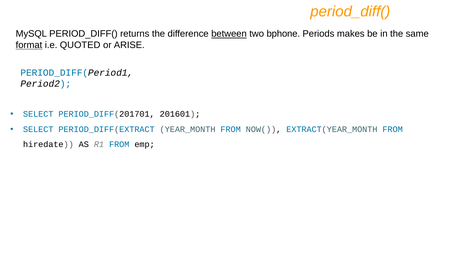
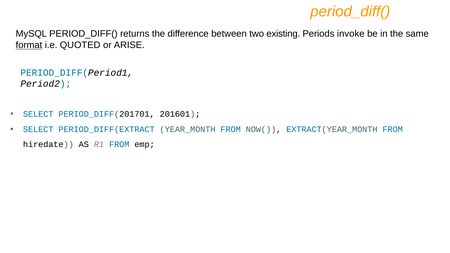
between underline: present -> none
bphone: bphone -> existing
makes: makes -> invoke
